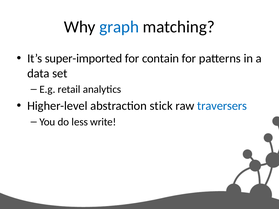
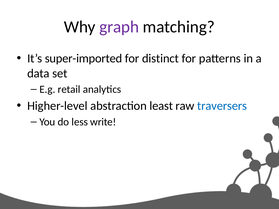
graph colour: blue -> purple
contain: contain -> distinct
stick: stick -> least
